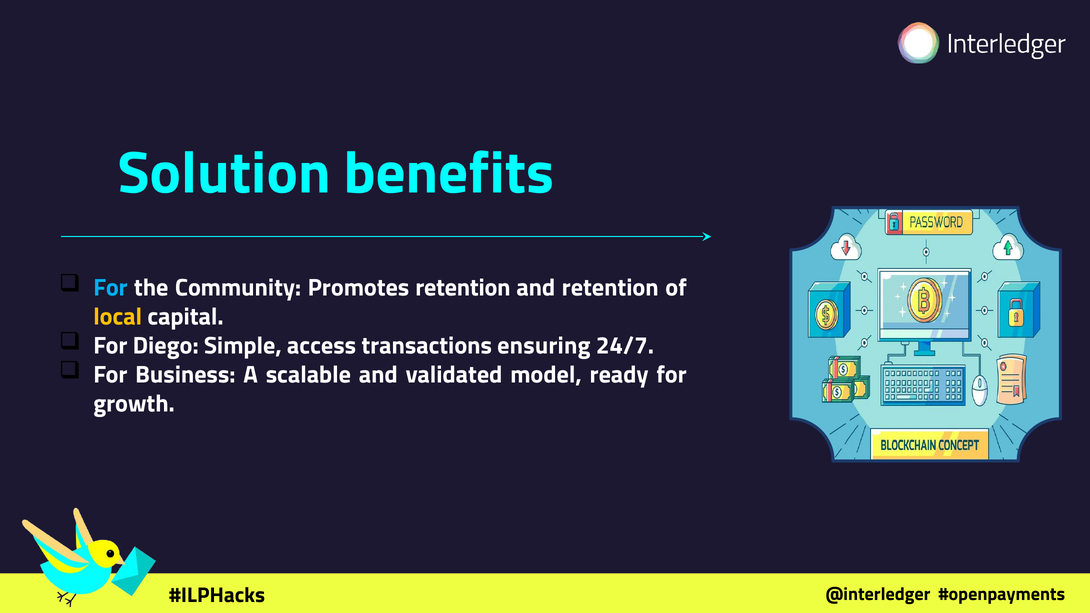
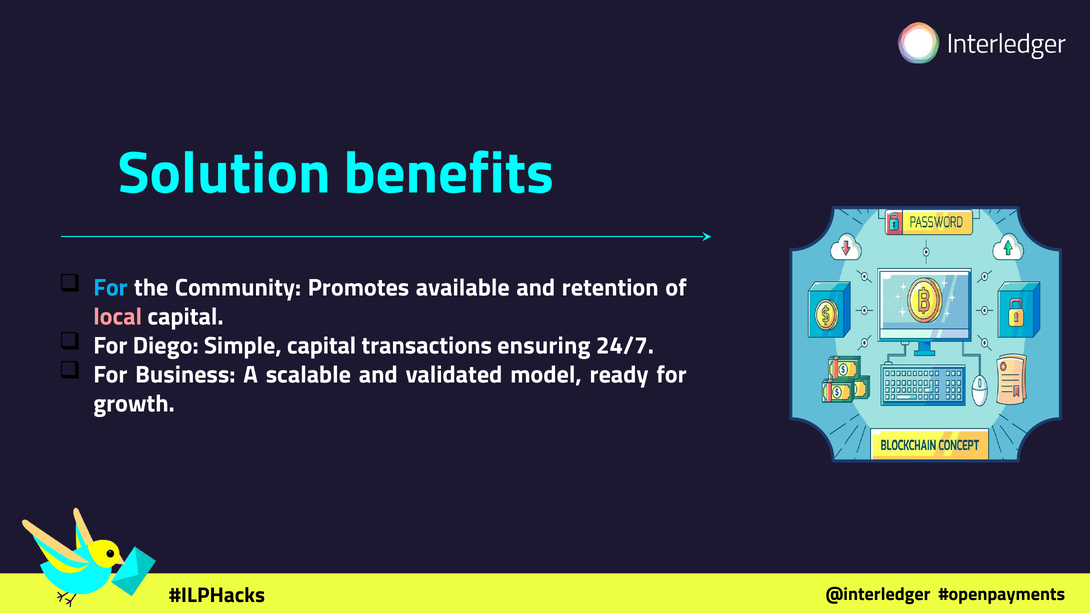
Promotes retention: retention -> available
local colour: yellow -> pink
Simple access: access -> capital
